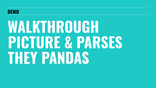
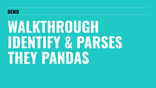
PICTURE: PICTURE -> IDENTIFY
